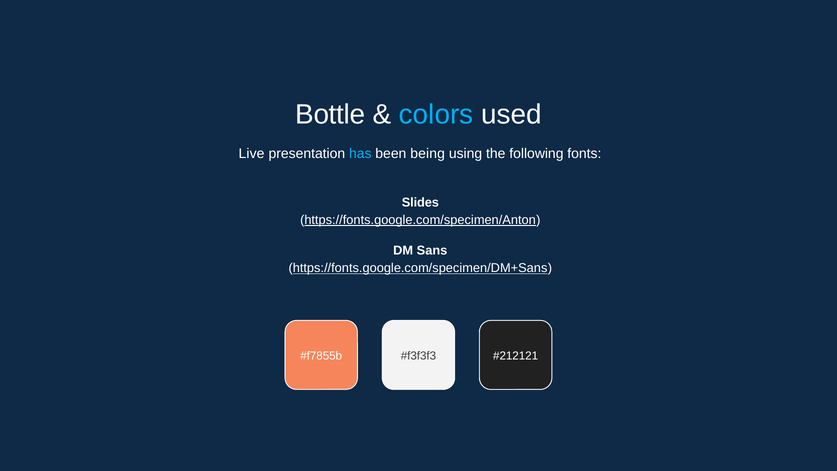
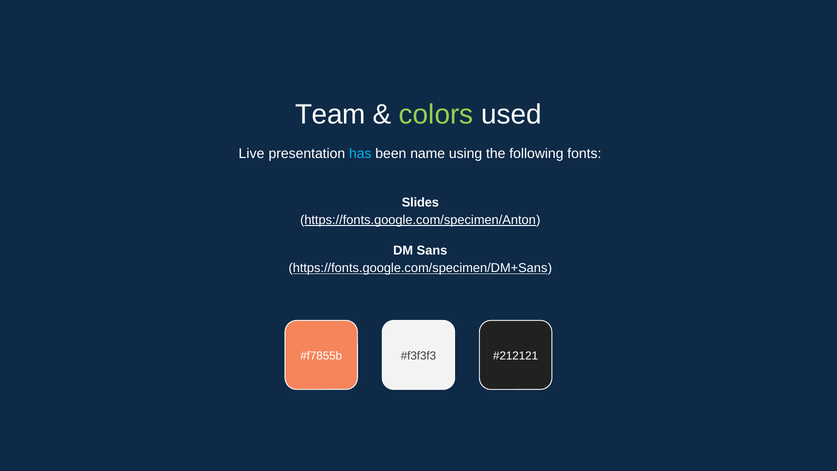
Bottle: Bottle -> Team
colors colour: light blue -> light green
being: being -> name
